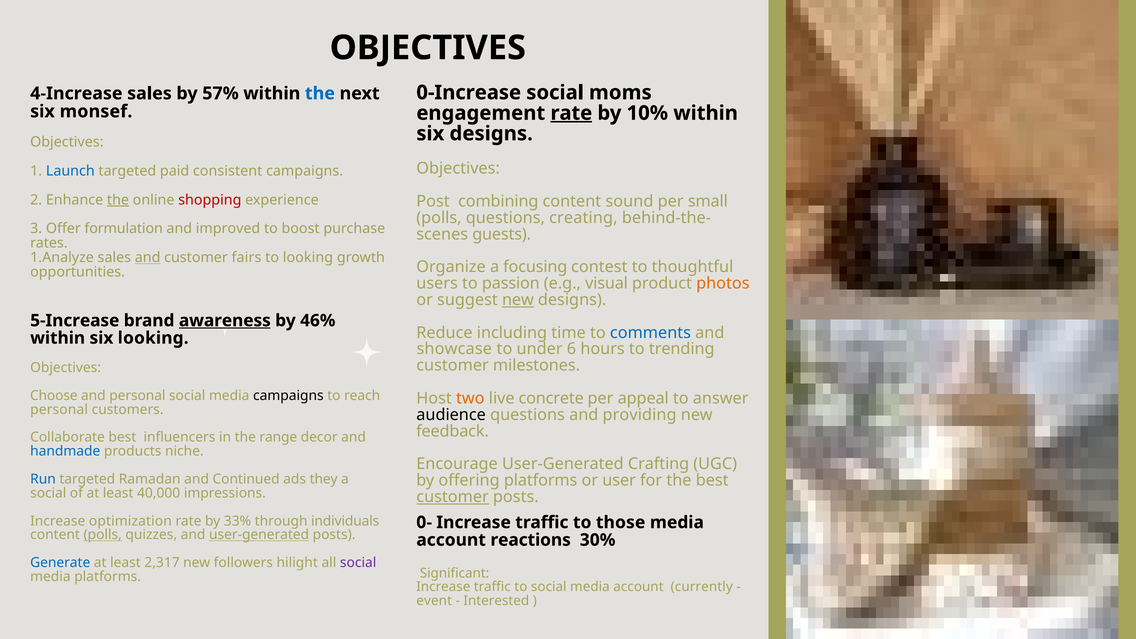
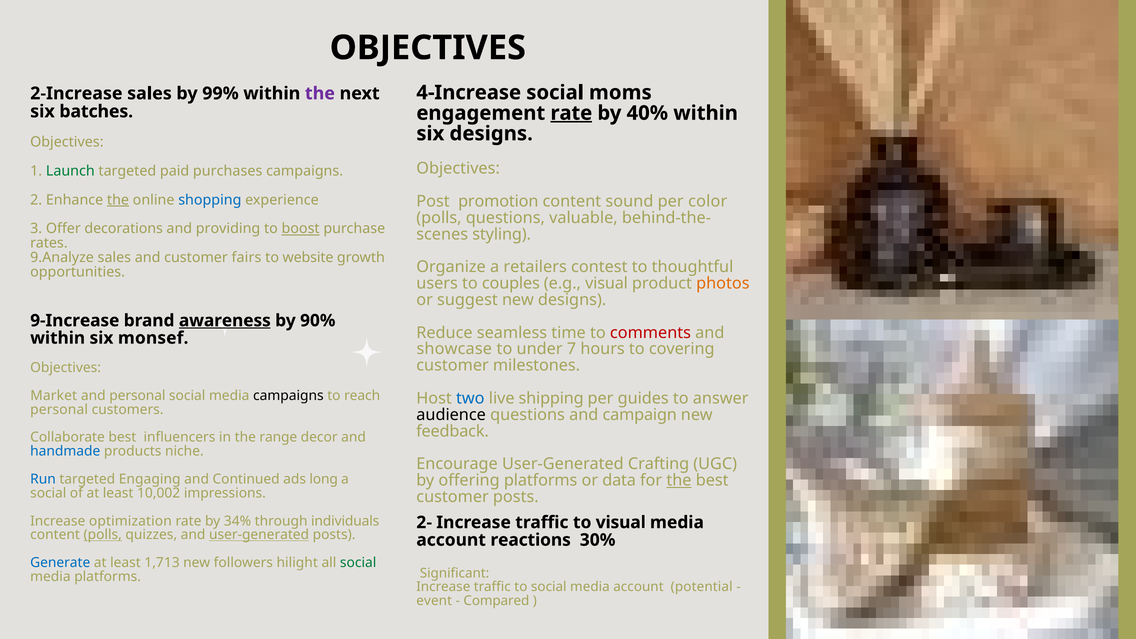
0-Increase: 0-Increase -> 4-Increase
4-Increase: 4-Increase -> 2-Increase
57%: 57% -> 99%
the at (320, 93) colour: blue -> purple
monsef: monsef -> batches
10%: 10% -> 40%
Launch colour: blue -> green
consistent: consistent -> purchases
shopping colour: red -> blue
combining: combining -> promotion
small: small -> color
creating: creating -> valuable
formulation: formulation -> decorations
improved: improved -> providing
boost underline: none -> present
guests: guests -> styling
1.Analyze: 1.Analyze -> 9.Analyze
and at (148, 258) underline: present -> none
to looking: looking -> website
focusing: focusing -> retailers
passion: passion -> couples
new at (518, 300) underline: present -> none
5-Increase: 5-Increase -> 9-Increase
46%: 46% -> 90%
including: including -> seamless
comments colour: blue -> red
six looking: looking -> monsef
6: 6 -> 7
trending: trending -> covering
Choose: Choose -> Market
two colour: orange -> blue
concrete: concrete -> shipping
appeal: appeal -> guides
providing: providing -> campaign
Ramadan: Ramadan -> Engaging
they: they -> long
user: user -> data
the at (679, 480) underline: none -> present
40,000: 40,000 -> 10,002
customer at (453, 497) underline: present -> none
33%: 33% -> 34%
0-: 0- -> 2-
to those: those -> visual
2,317: 2,317 -> 1,713
social at (358, 563) colour: purple -> green
currently: currently -> potential
Interested: Interested -> Compared
